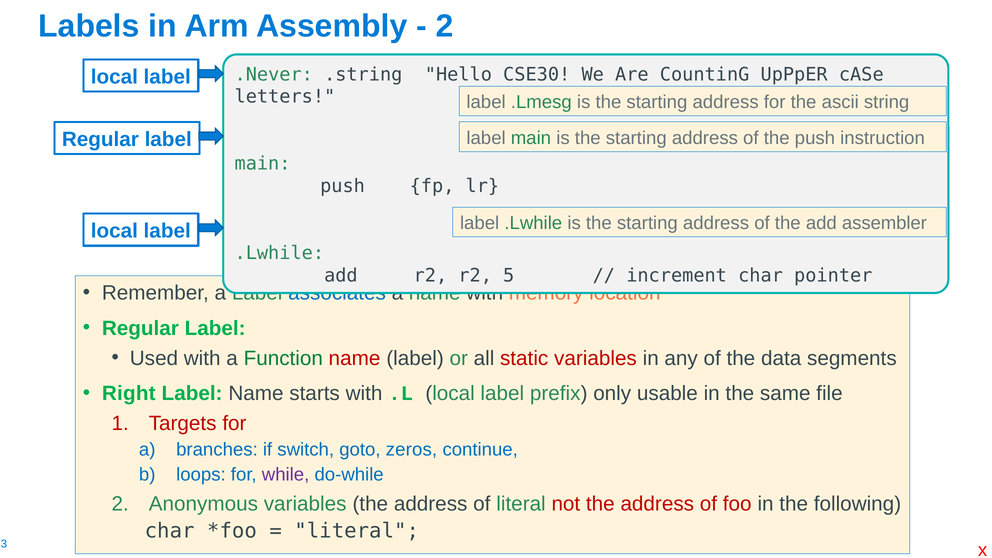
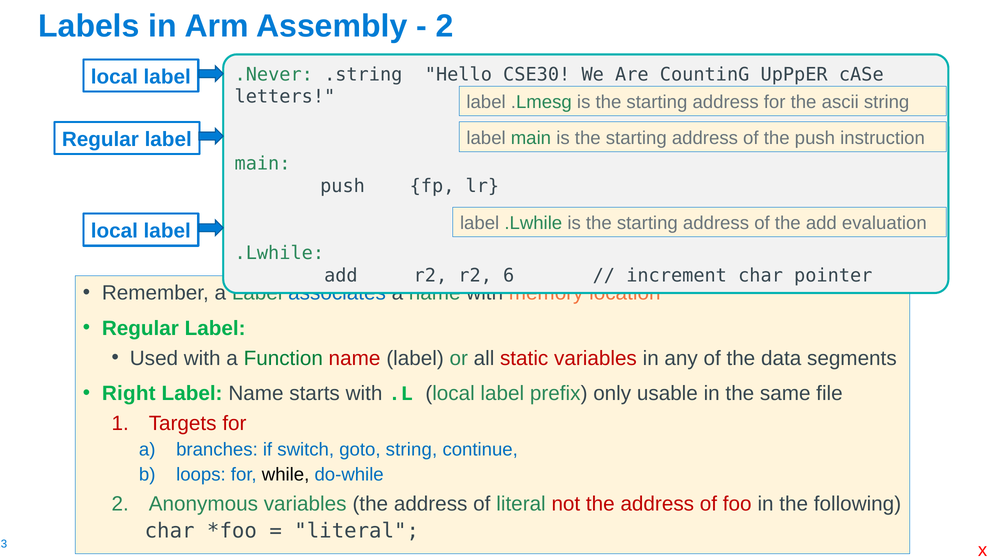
assembler: assembler -> evaluation
5: 5 -> 6
goto zeros: zeros -> string
while colour: purple -> black
